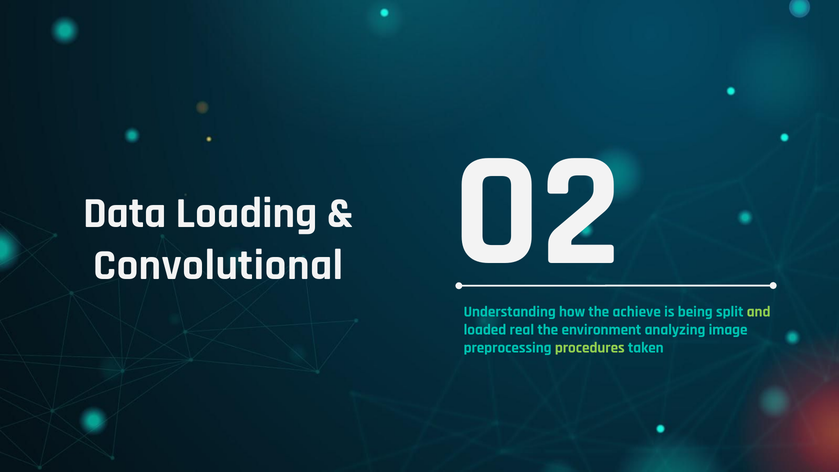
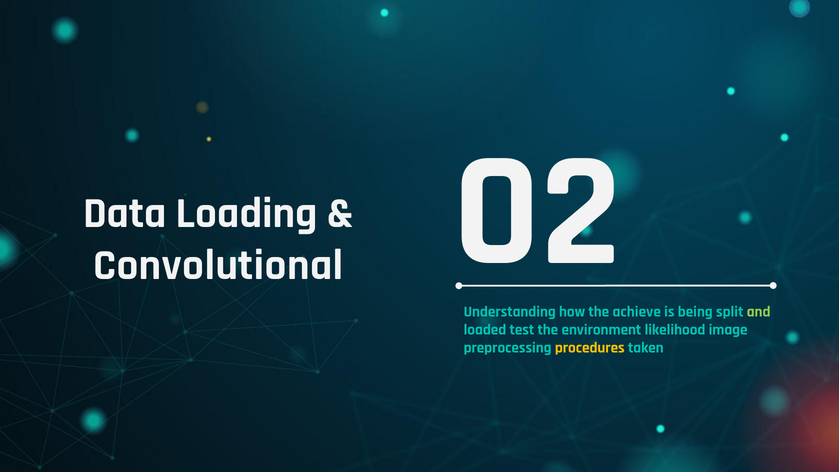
real: real -> test
analyzing: analyzing -> likelihood
procedures colour: light green -> yellow
